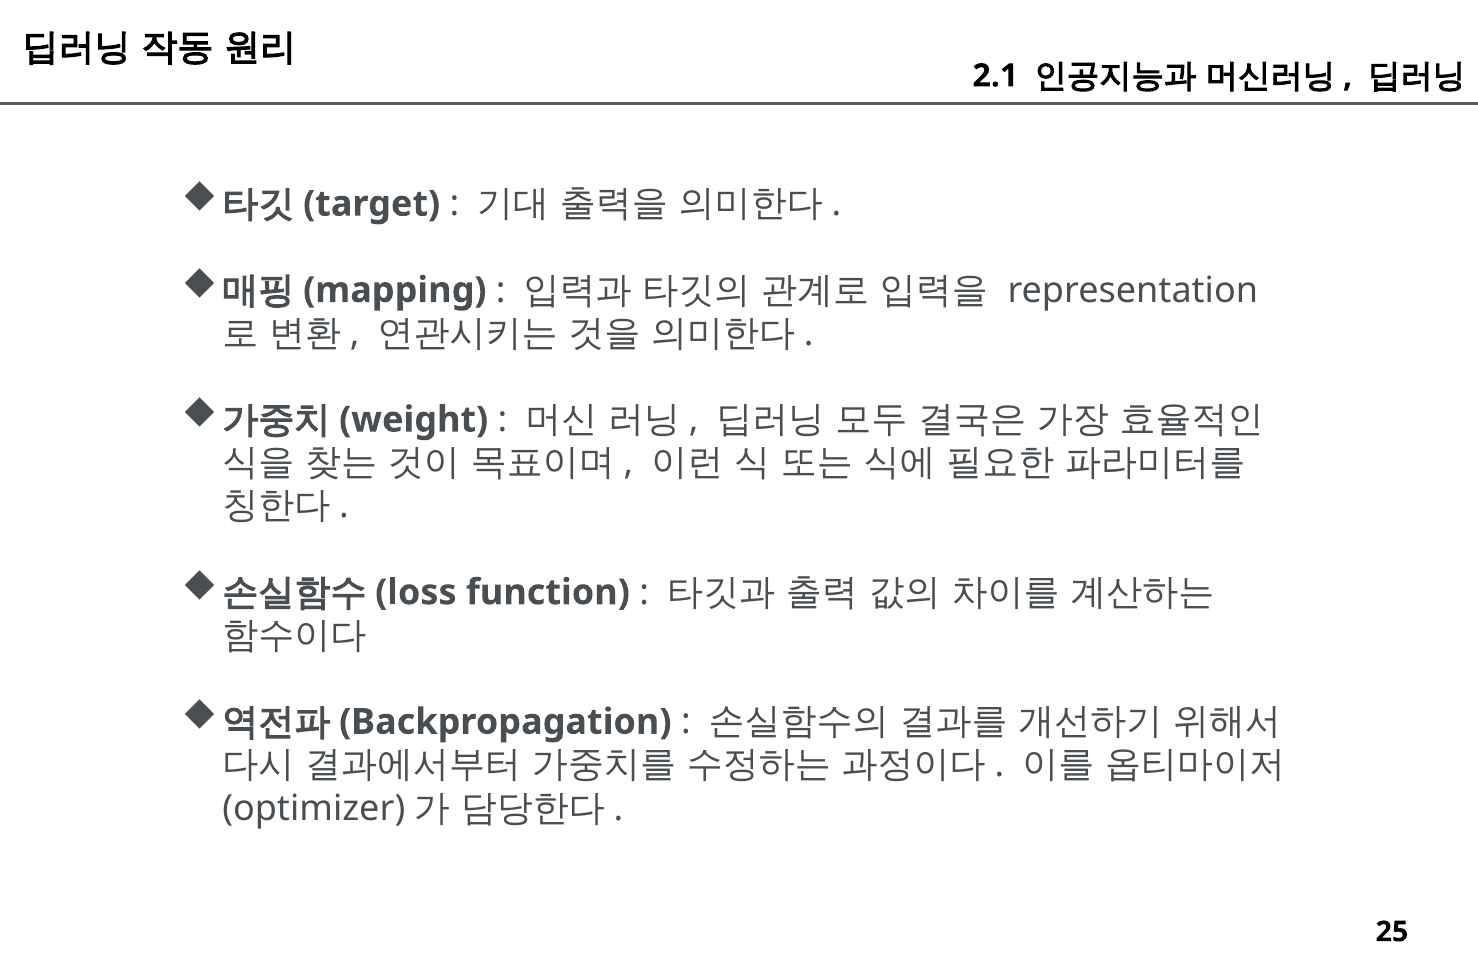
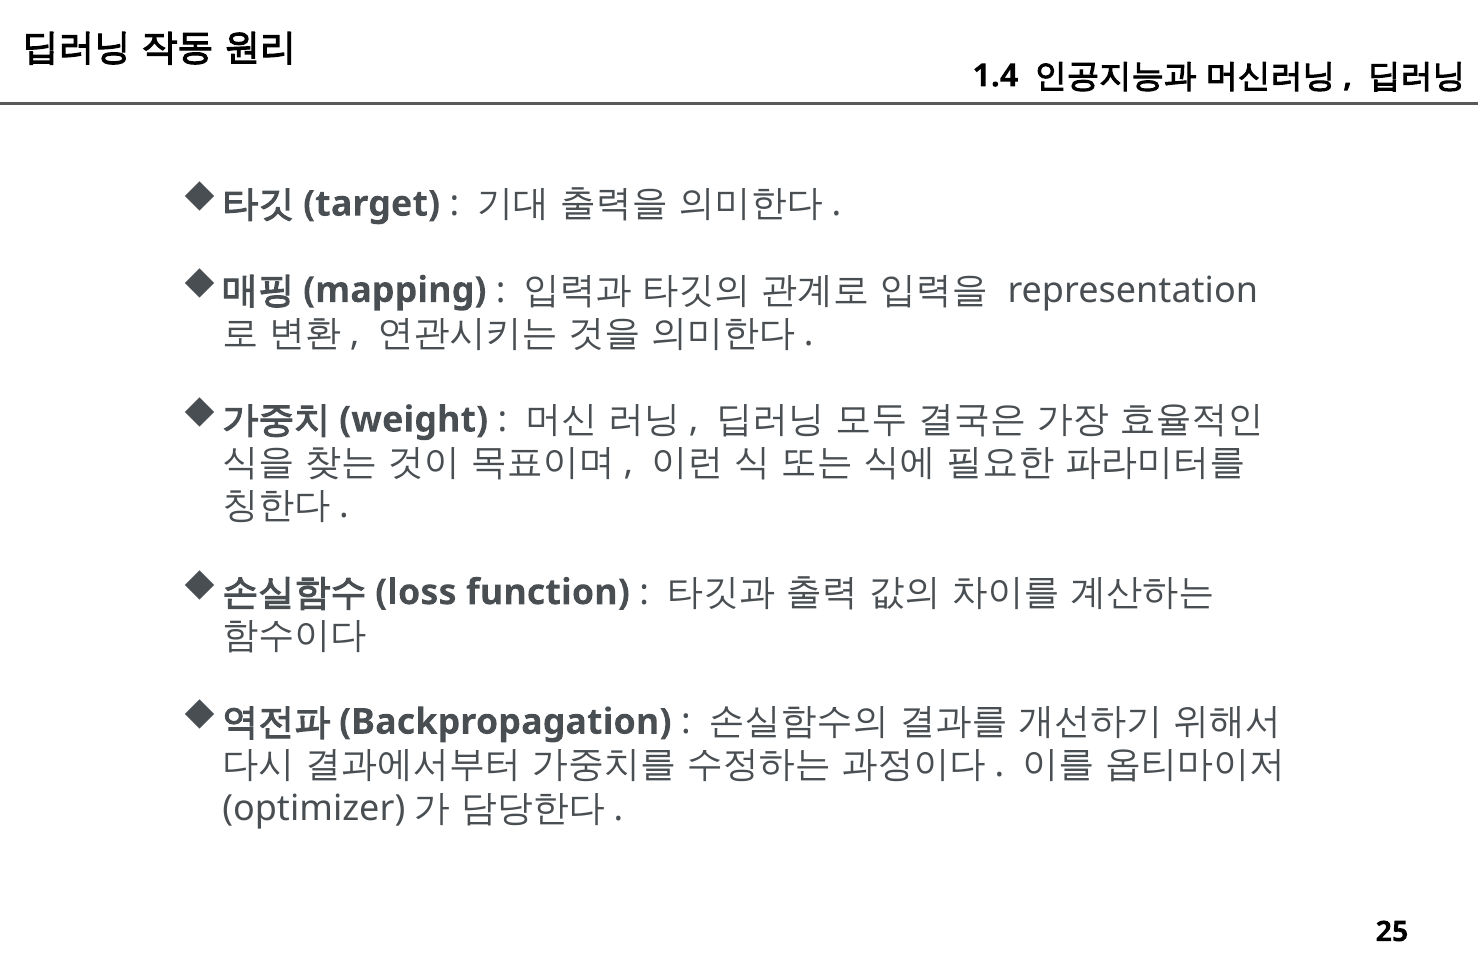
2.1: 2.1 -> 1.4
